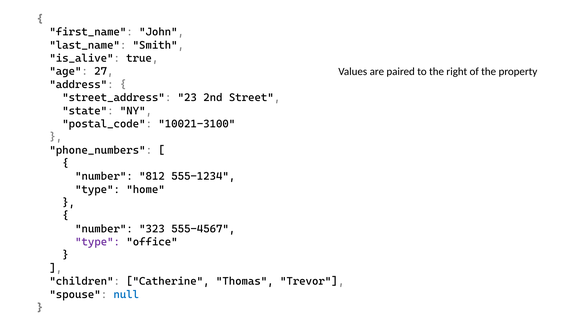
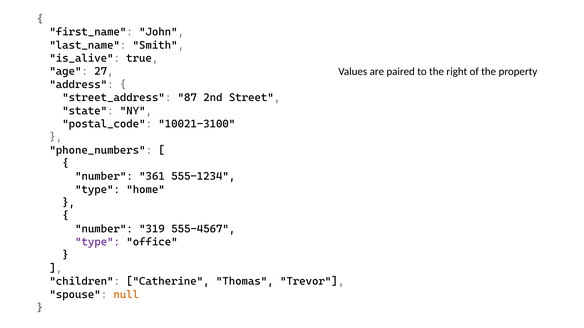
23: 23 -> 87
812: 812 -> 361
323: 323 -> 319
null colour: blue -> orange
